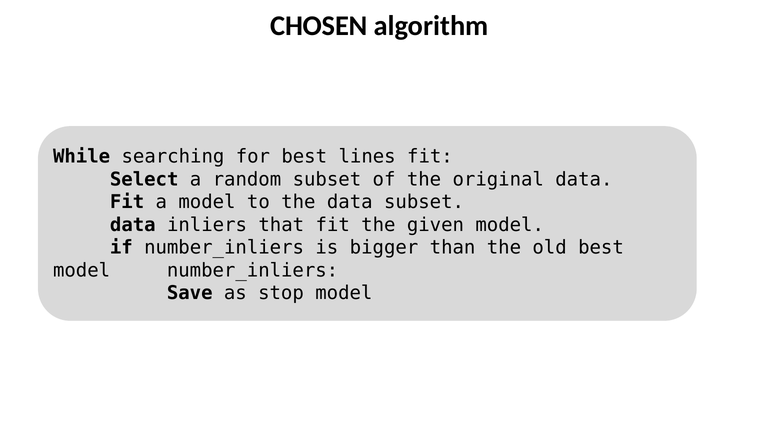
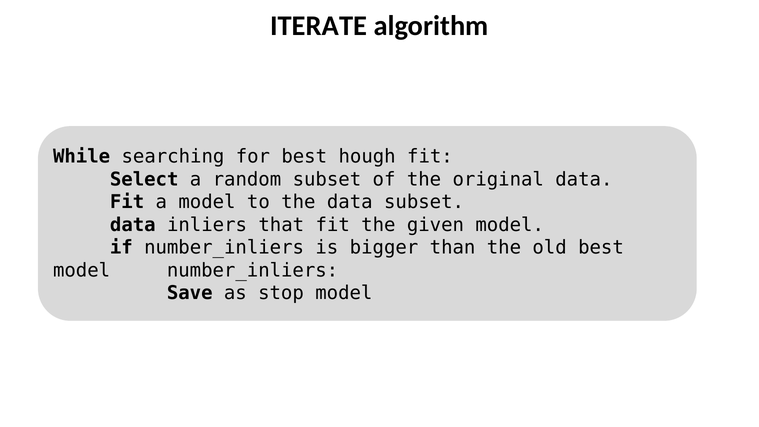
CHOSEN: CHOSEN -> ITERATE
lines: lines -> hough
